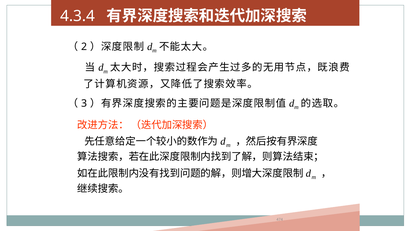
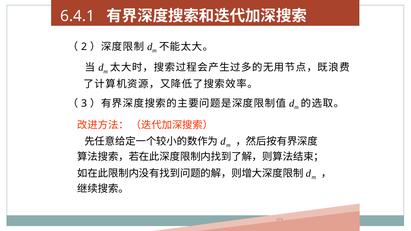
4.3.4: 4.3.4 -> 6.4.1
